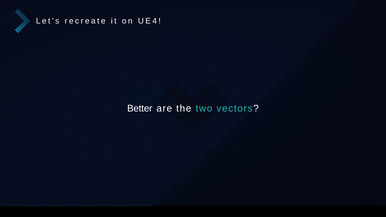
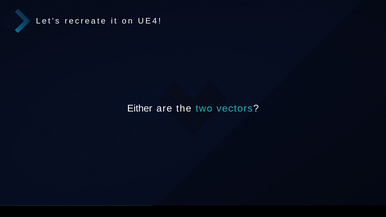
Better: Better -> Either
